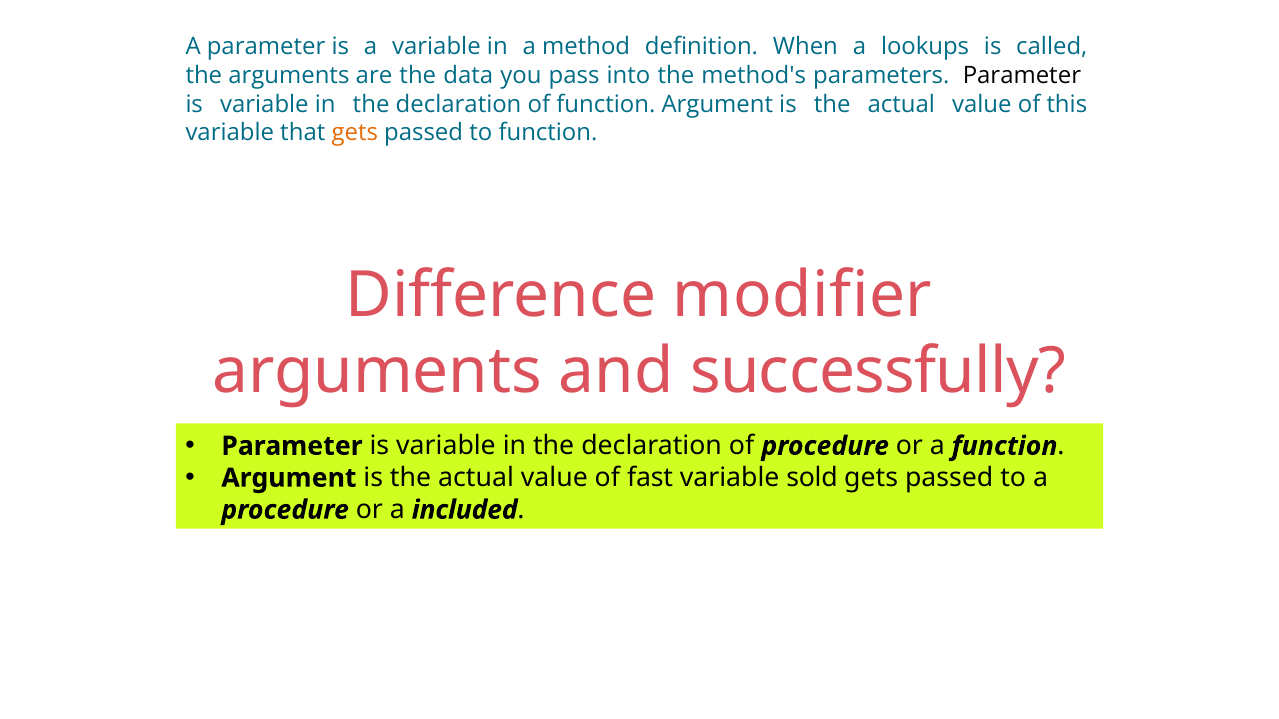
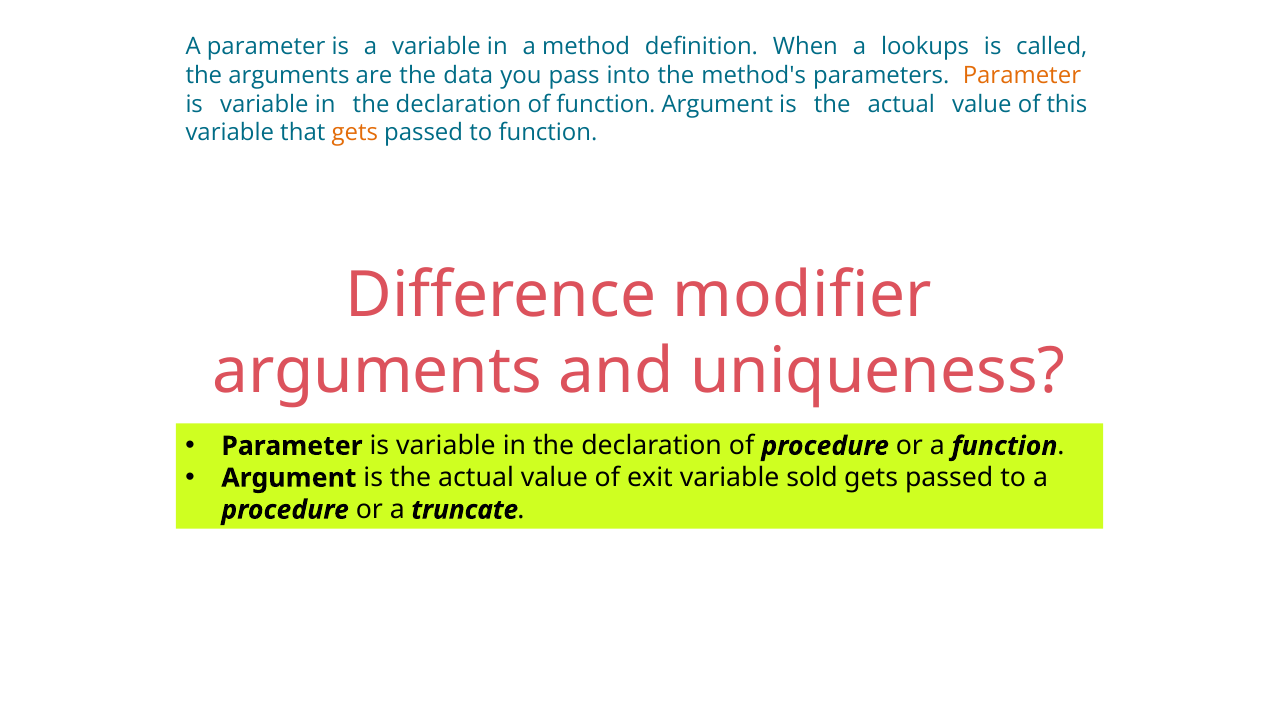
Parameter at (1022, 75) colour: black -> orange
successfully: successfully -> uniqueness
fast: fast -> exit
included: included -> truncate
